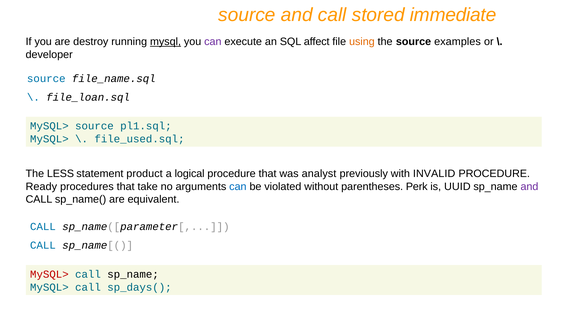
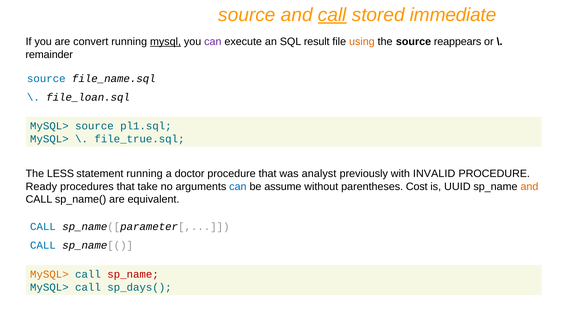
call at (332, 15) underline: none -> present
destroy: destroy -> convert
affect: affect -> result
examples: examples -> reappears
developer: developer -> remainder
file_used.sql: file_used.sql -> file_true.sql
statement product: product -> running
logical: logical -> doctor
violated: violated -> assume
Perk: Perk -> Cost
and at (529, 187) colour: purple -> orange
MySQL> at (49, 275) colour: red -> orange
sp_name at (133, 275) colour: black -> red
